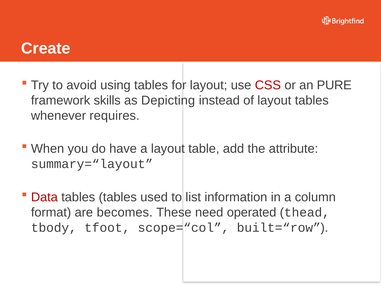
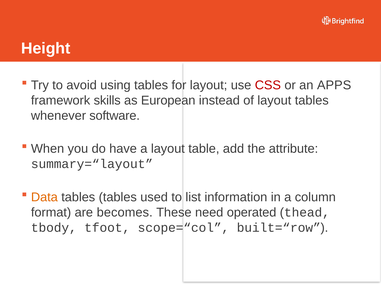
Create: Create -> Height
PURE: PURE -> APPS
Depicting: Depicting -> European
requires: requires -> software
Data colour: red -> orange
